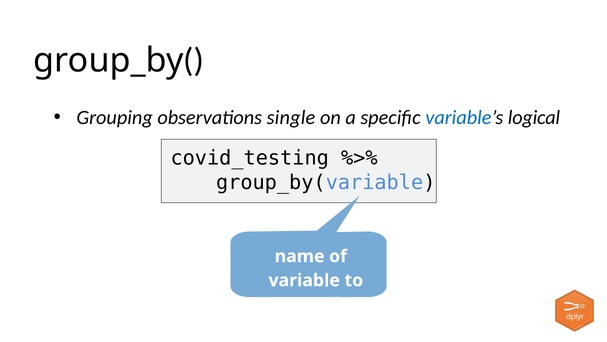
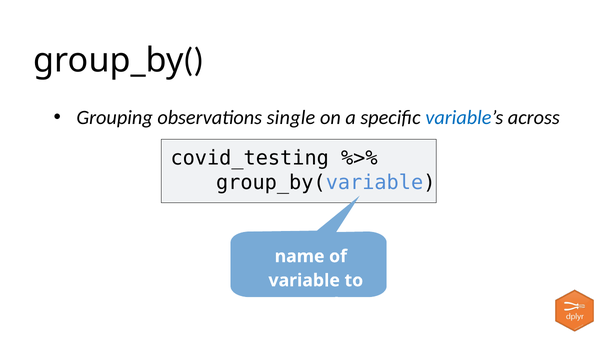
logical: logical -> across
